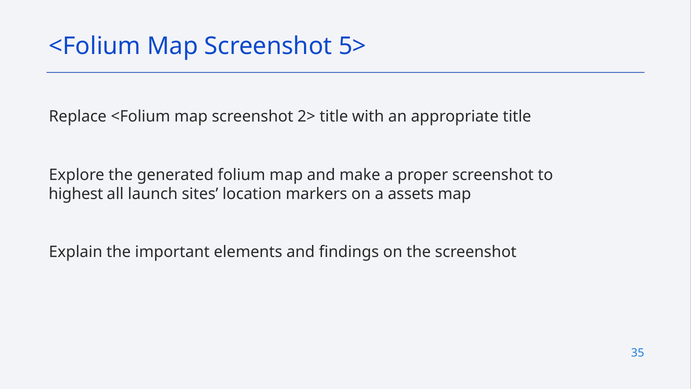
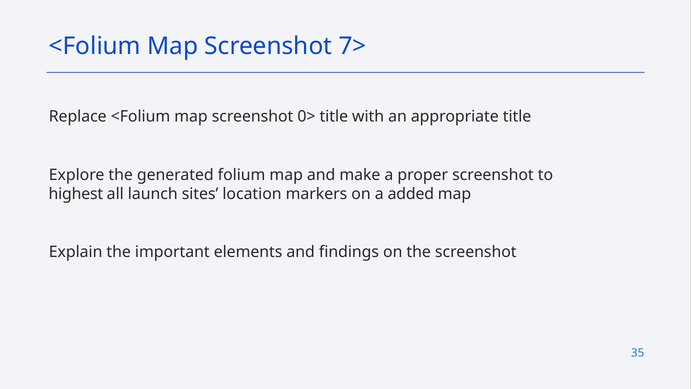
5>: 5> -> 7>
2>: 2> -> 0>
assets: assets -> added
